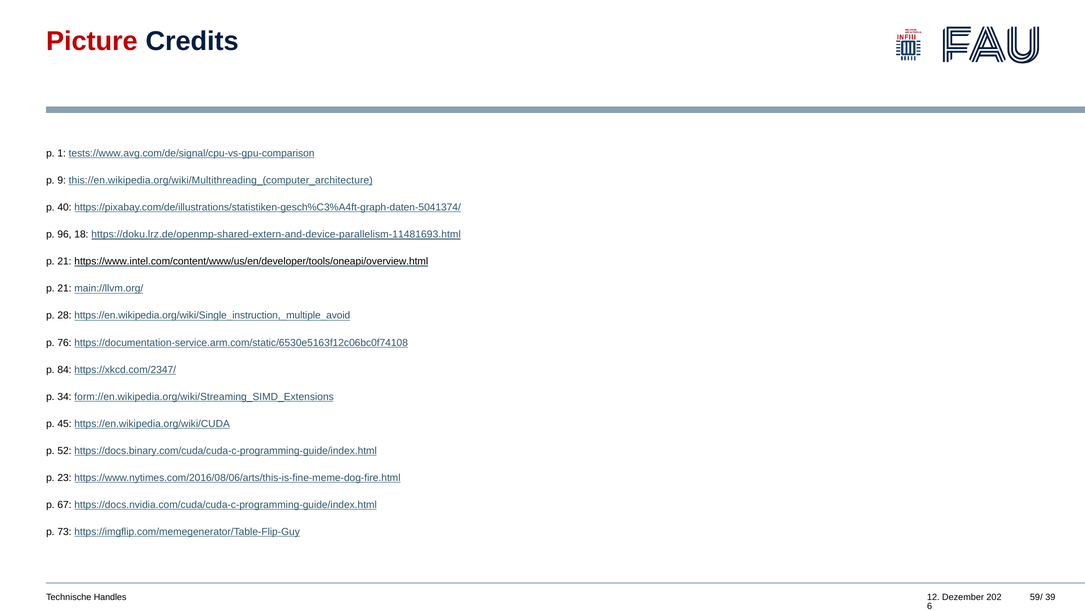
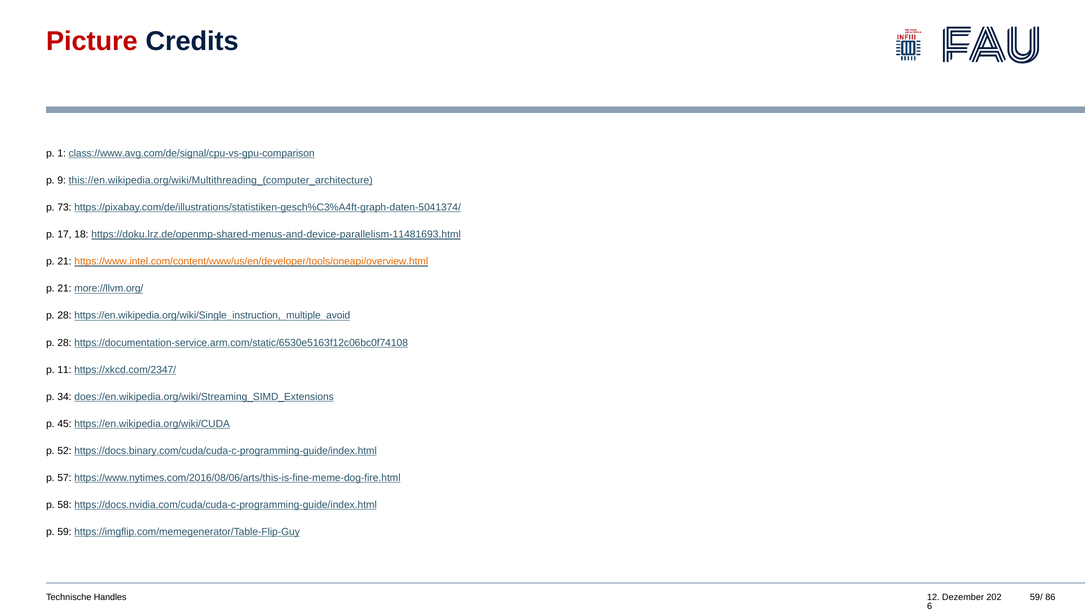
tests://www.avg.com/de/signal/cpu-vs-gpu-comparison: tests://www.avg.com/de/signal/cpu-vs-gpu-comparison -> class://www.avg.com/de/signal/cpu-vs-gpu-comparison
40: 40 -> 73
96: 96 -> 17
https://doku.lrz.de/openmp-shared-extern-and-device-parallelism-11481693.html: https://doku.lrz.de/openmp-shared-extern-and-device-parallelism-11481693.html -> https://doku.lrz.de/openmp-shared-menus-and-device-parallelism-11481693.html
https://www.intel.com/content/www/us/en/developer/tools/oneapi/overview.html colour: black -> orange
main://llvm.org/: main://llvm.org/ -> more://llvm.org/
76 at (64, 342): 76 -> 28
84: 84 -> 11
form://en.wikipedia.org/wiki/Streaming_SIMD_Extensions: form://en.wikipedia.org/wiki/Streaming_SIMD_Extensions -> does://en.wikipedia.org/wiki/Streaming_SIMD_Extensions
23: 23 -> 57
67: 67 -> 58
p 73: 73 -> 59
39: 39 -> 86
